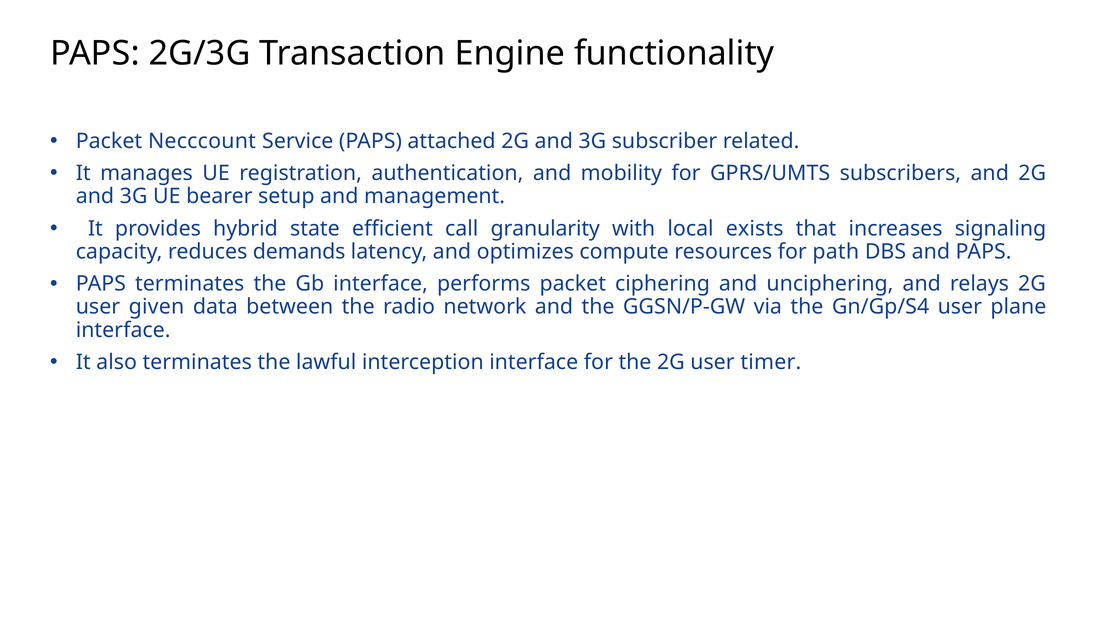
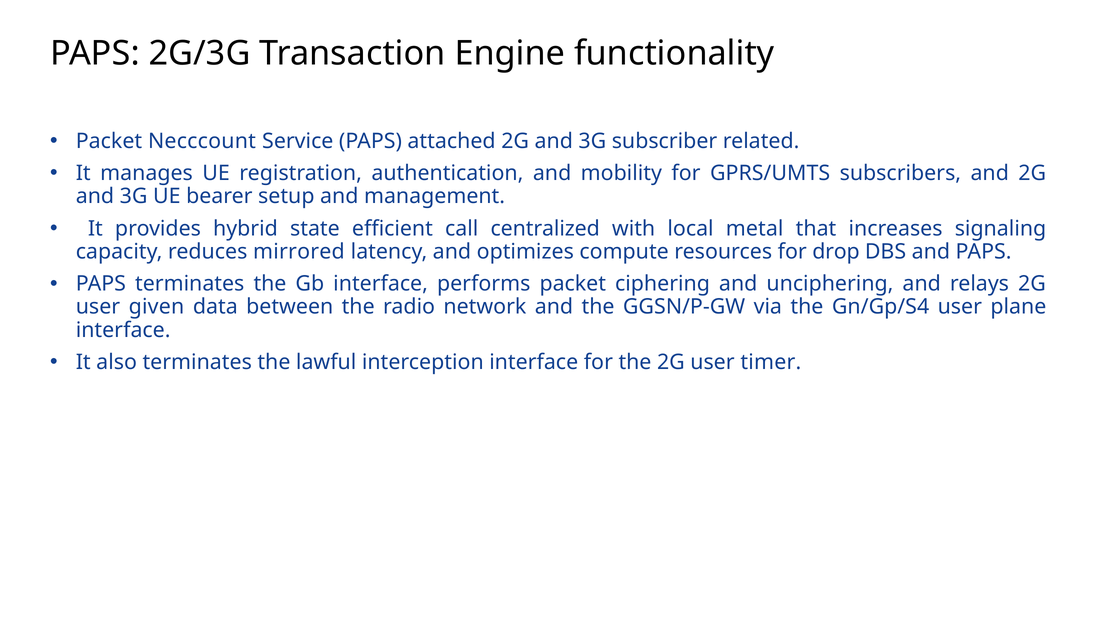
granularity: granularity -> centralized
exists: exists -> metal
demands: demands -> mirrored
path: path -> drop
